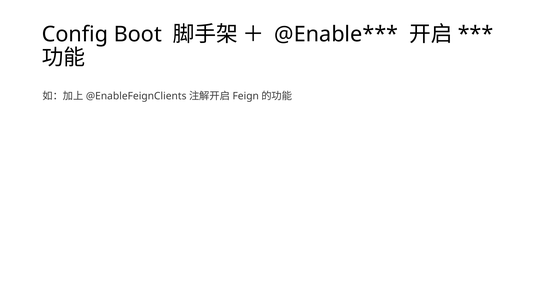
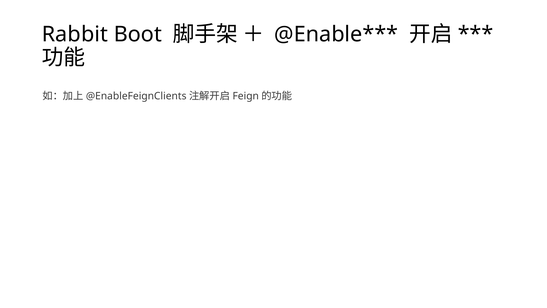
Config: Config -> Rabbit
